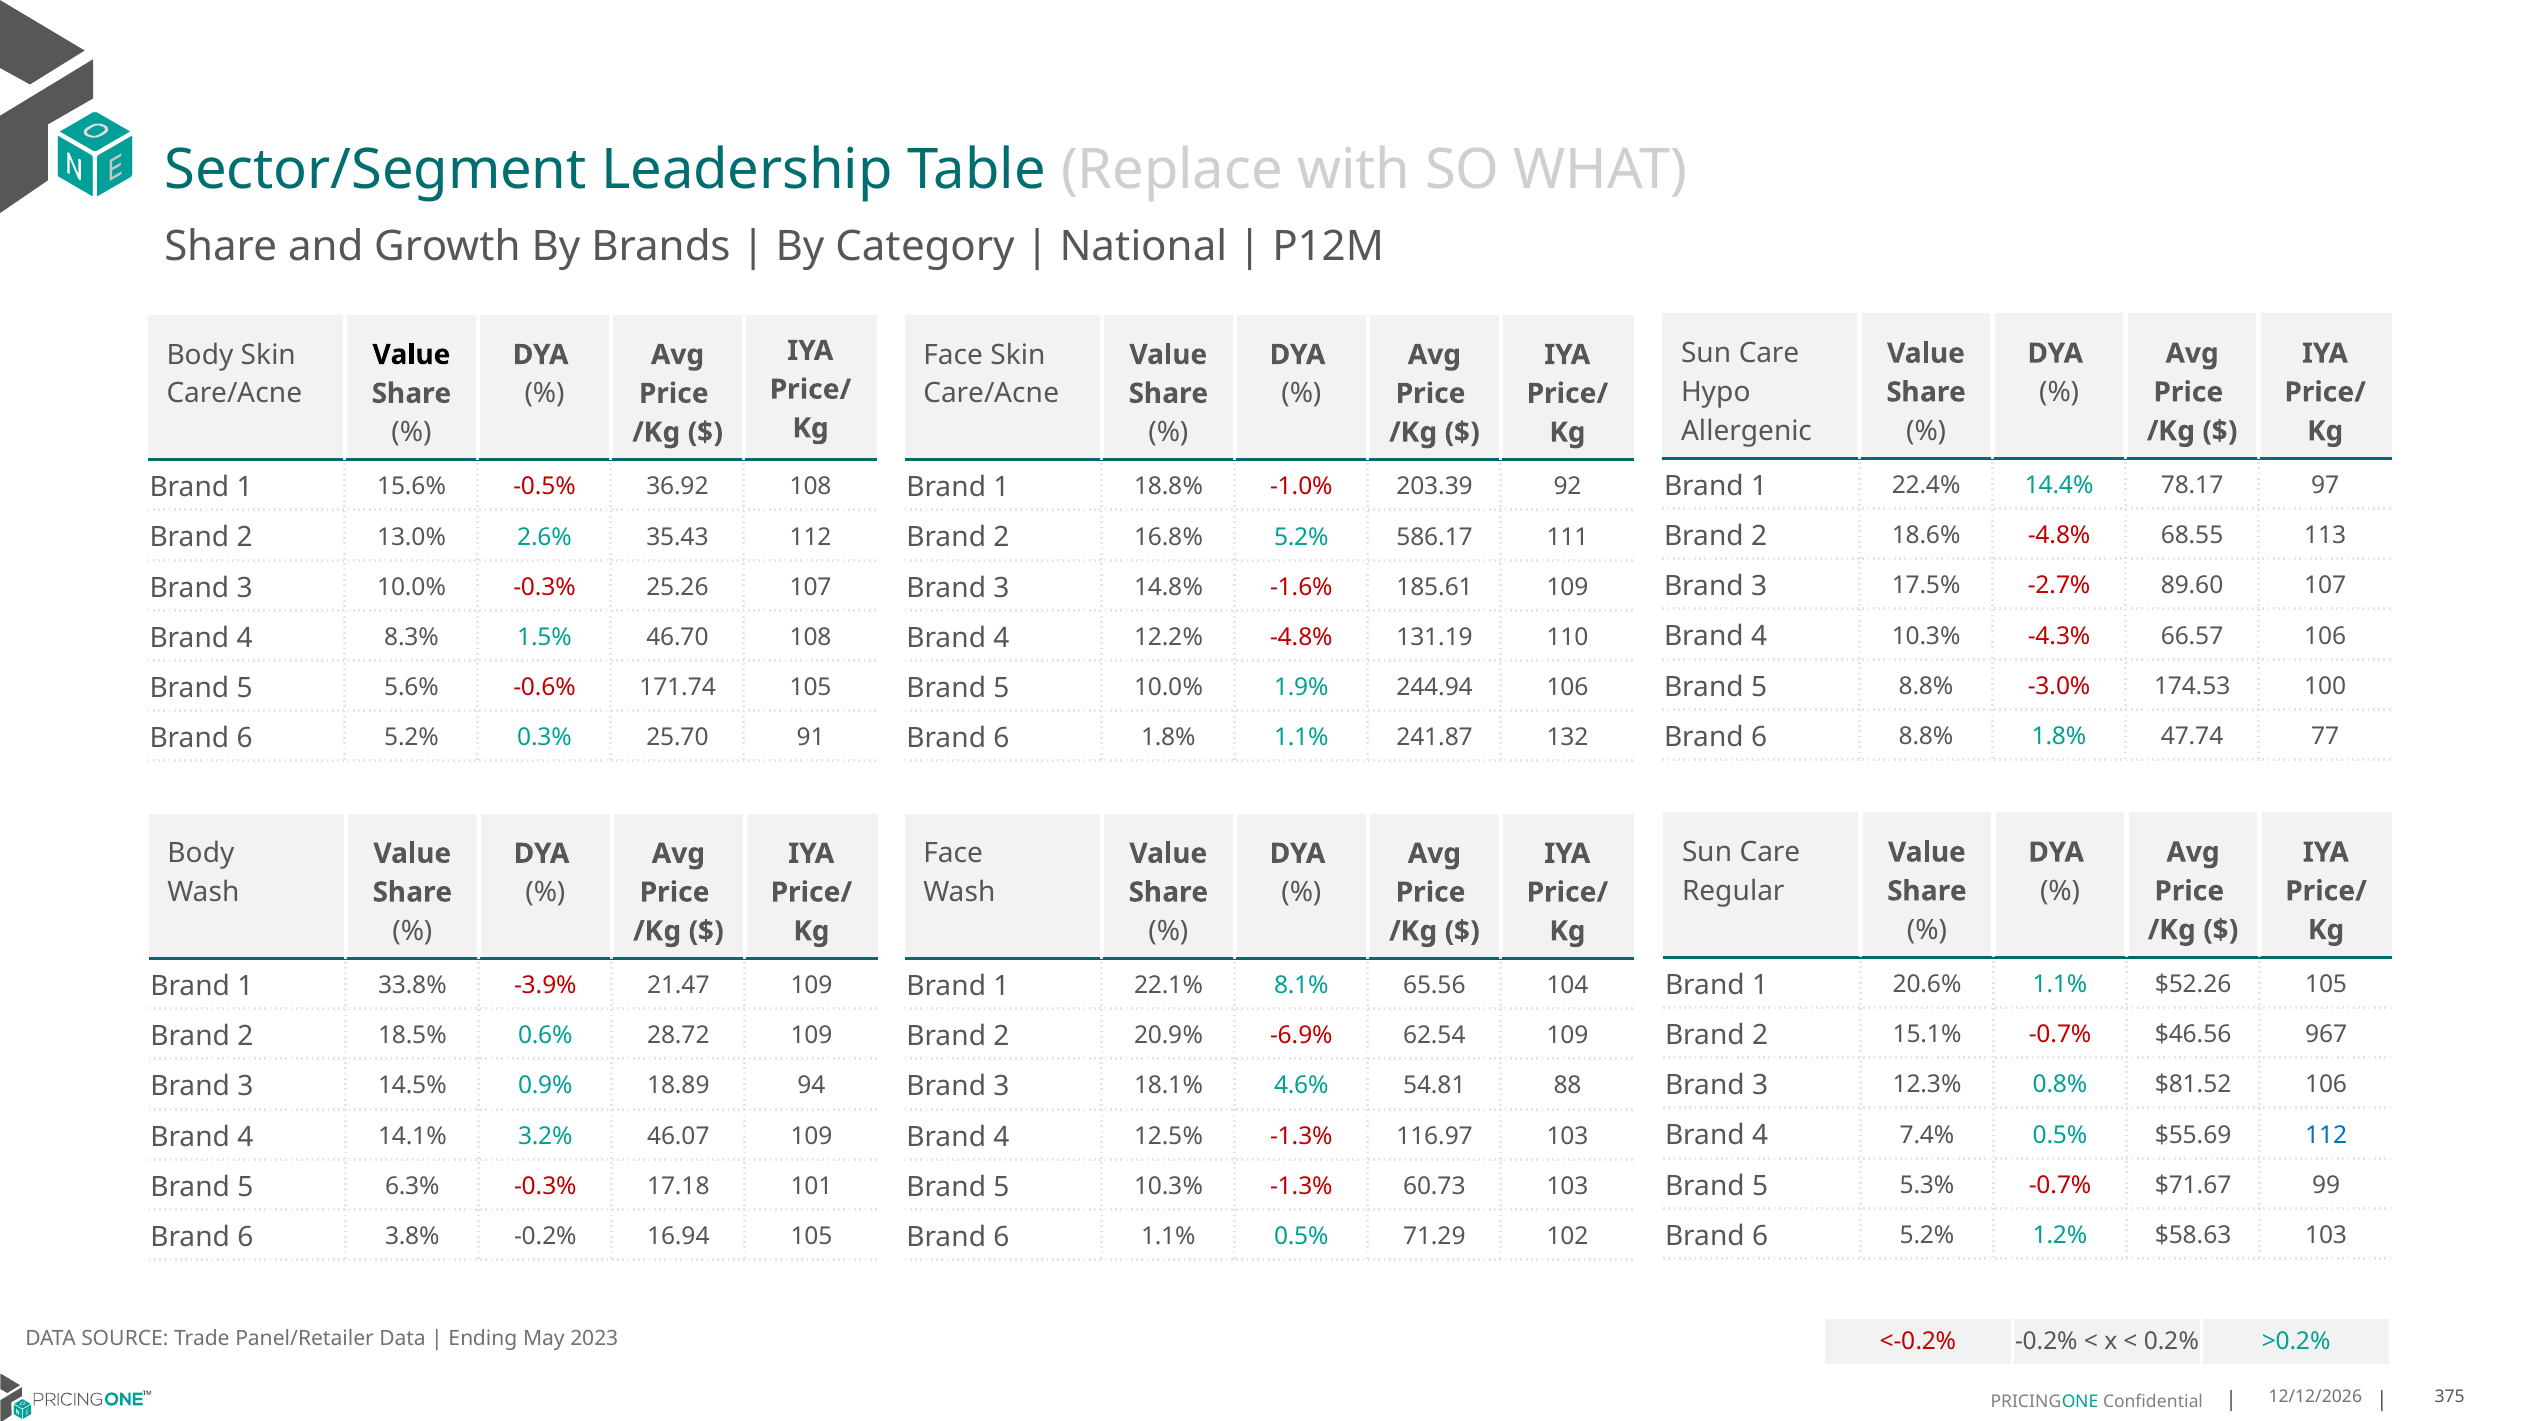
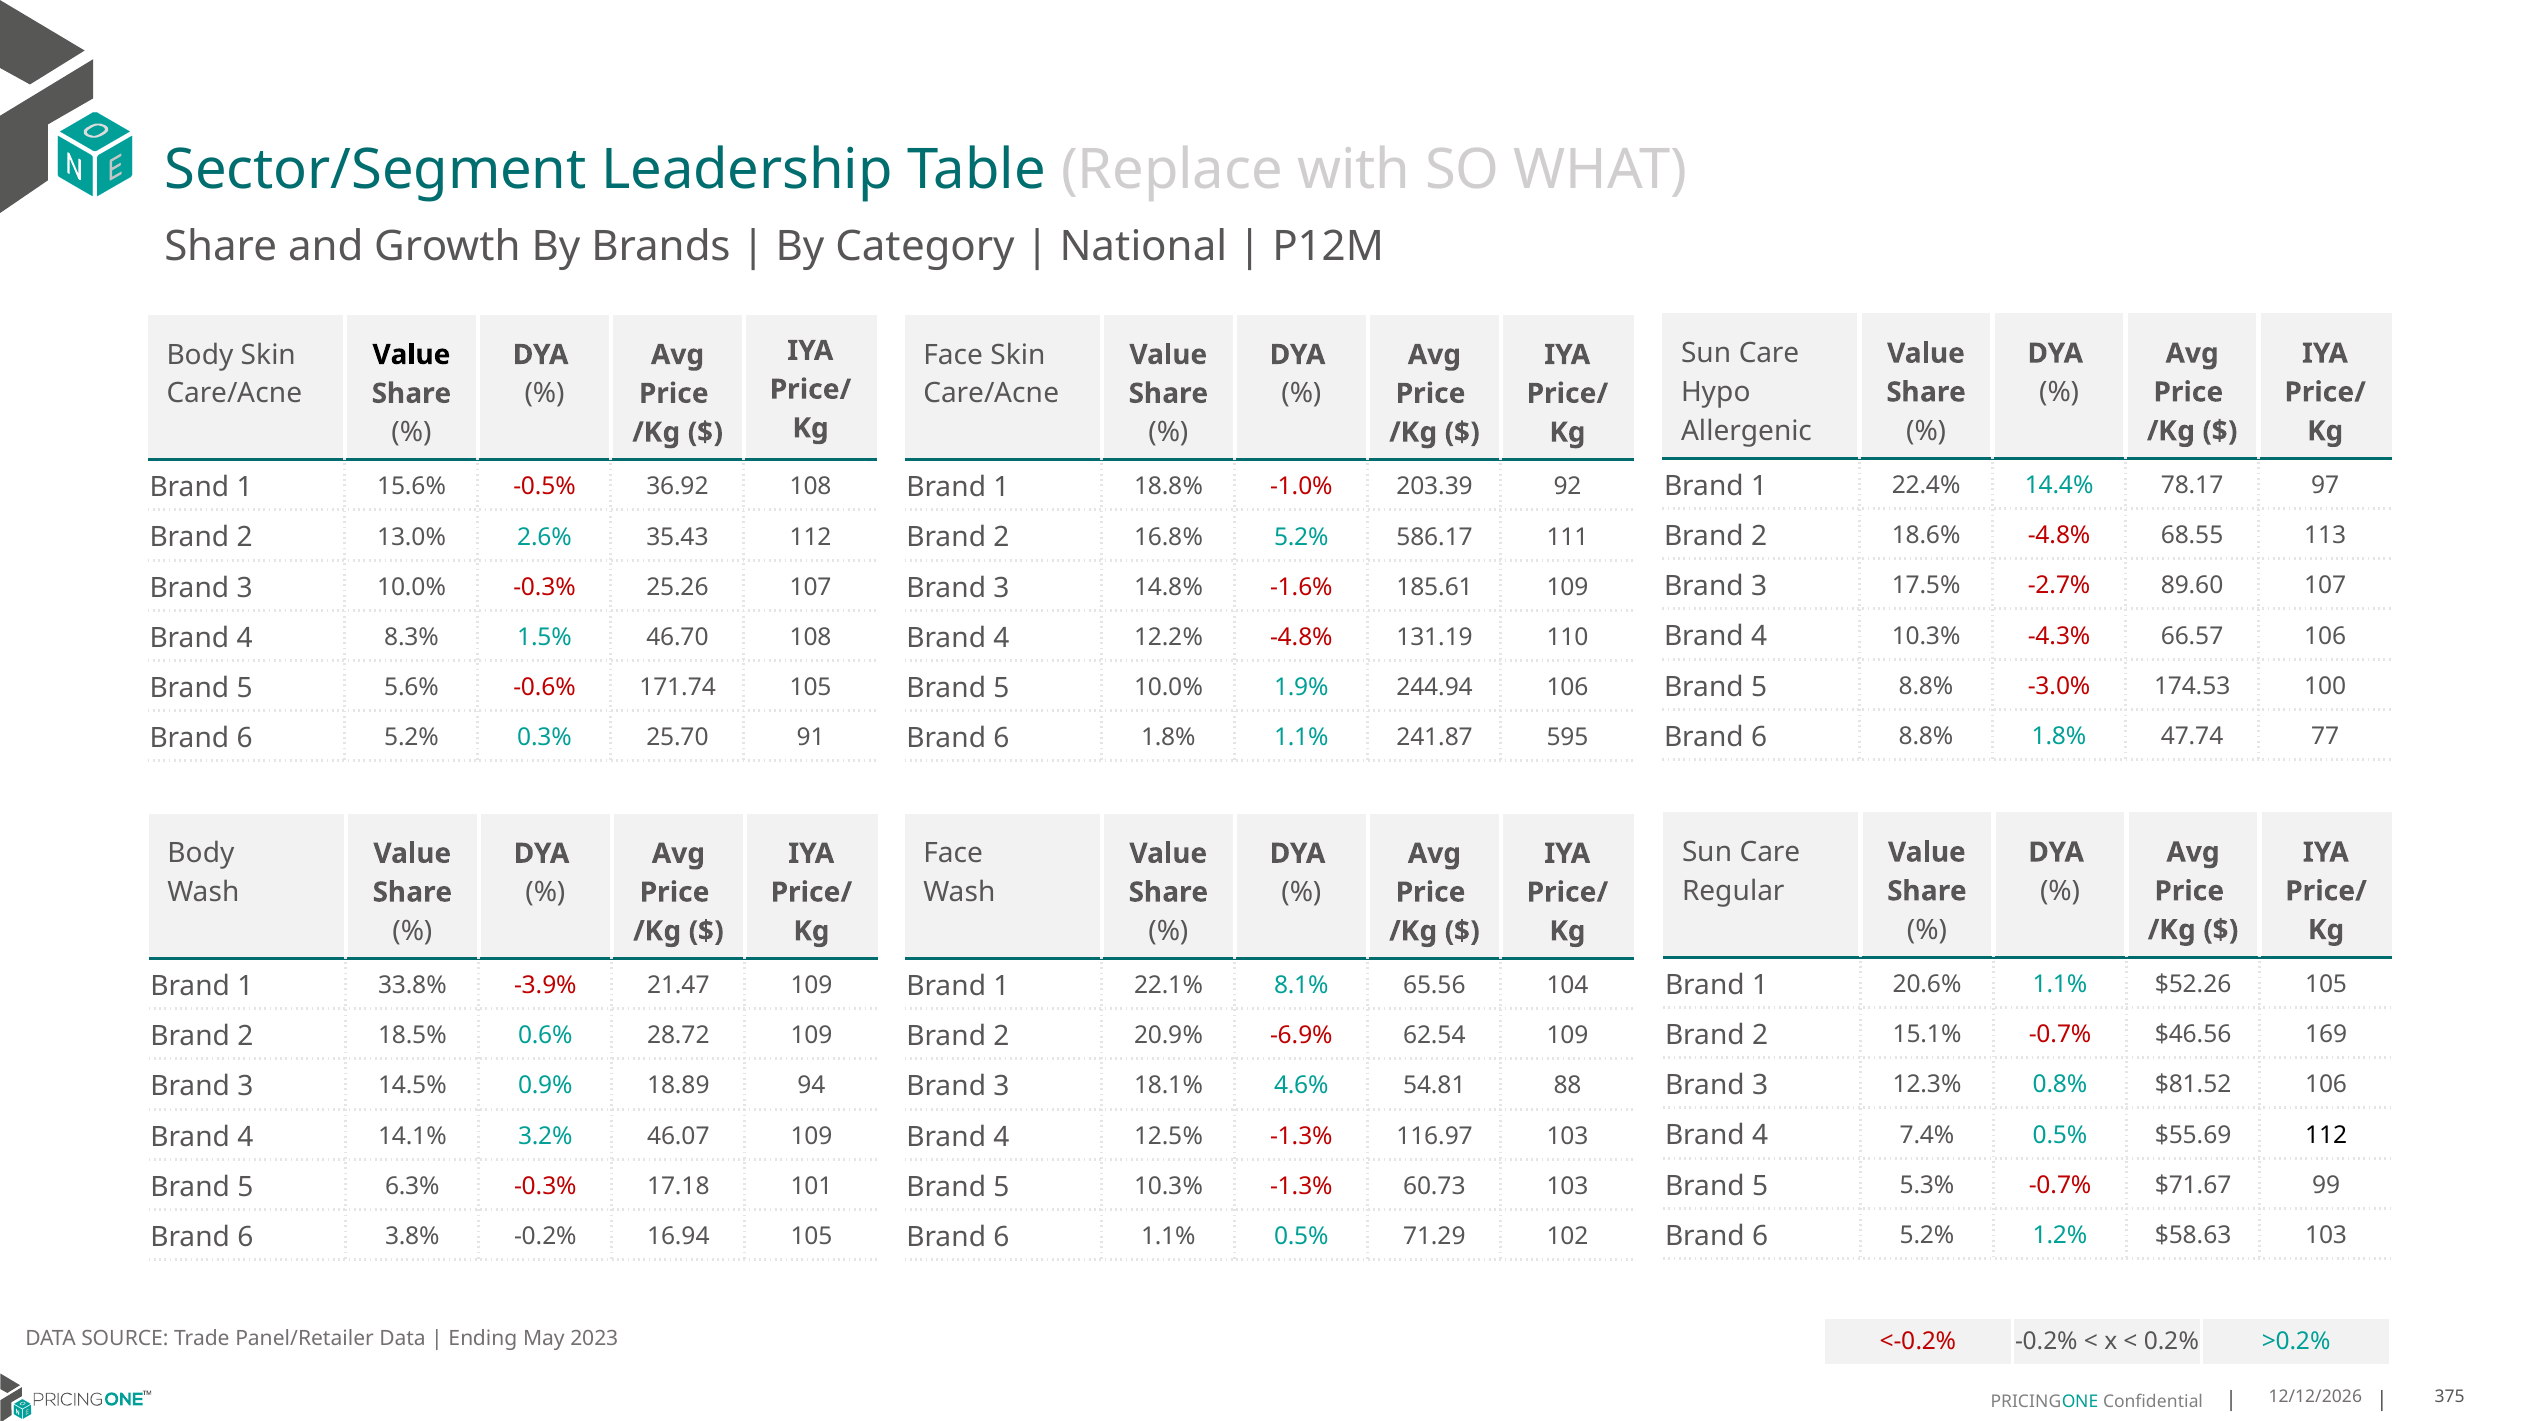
132: 132 -> 595
967: 967 -> 169
112 at (2326, 1135) colour: blue -> black
